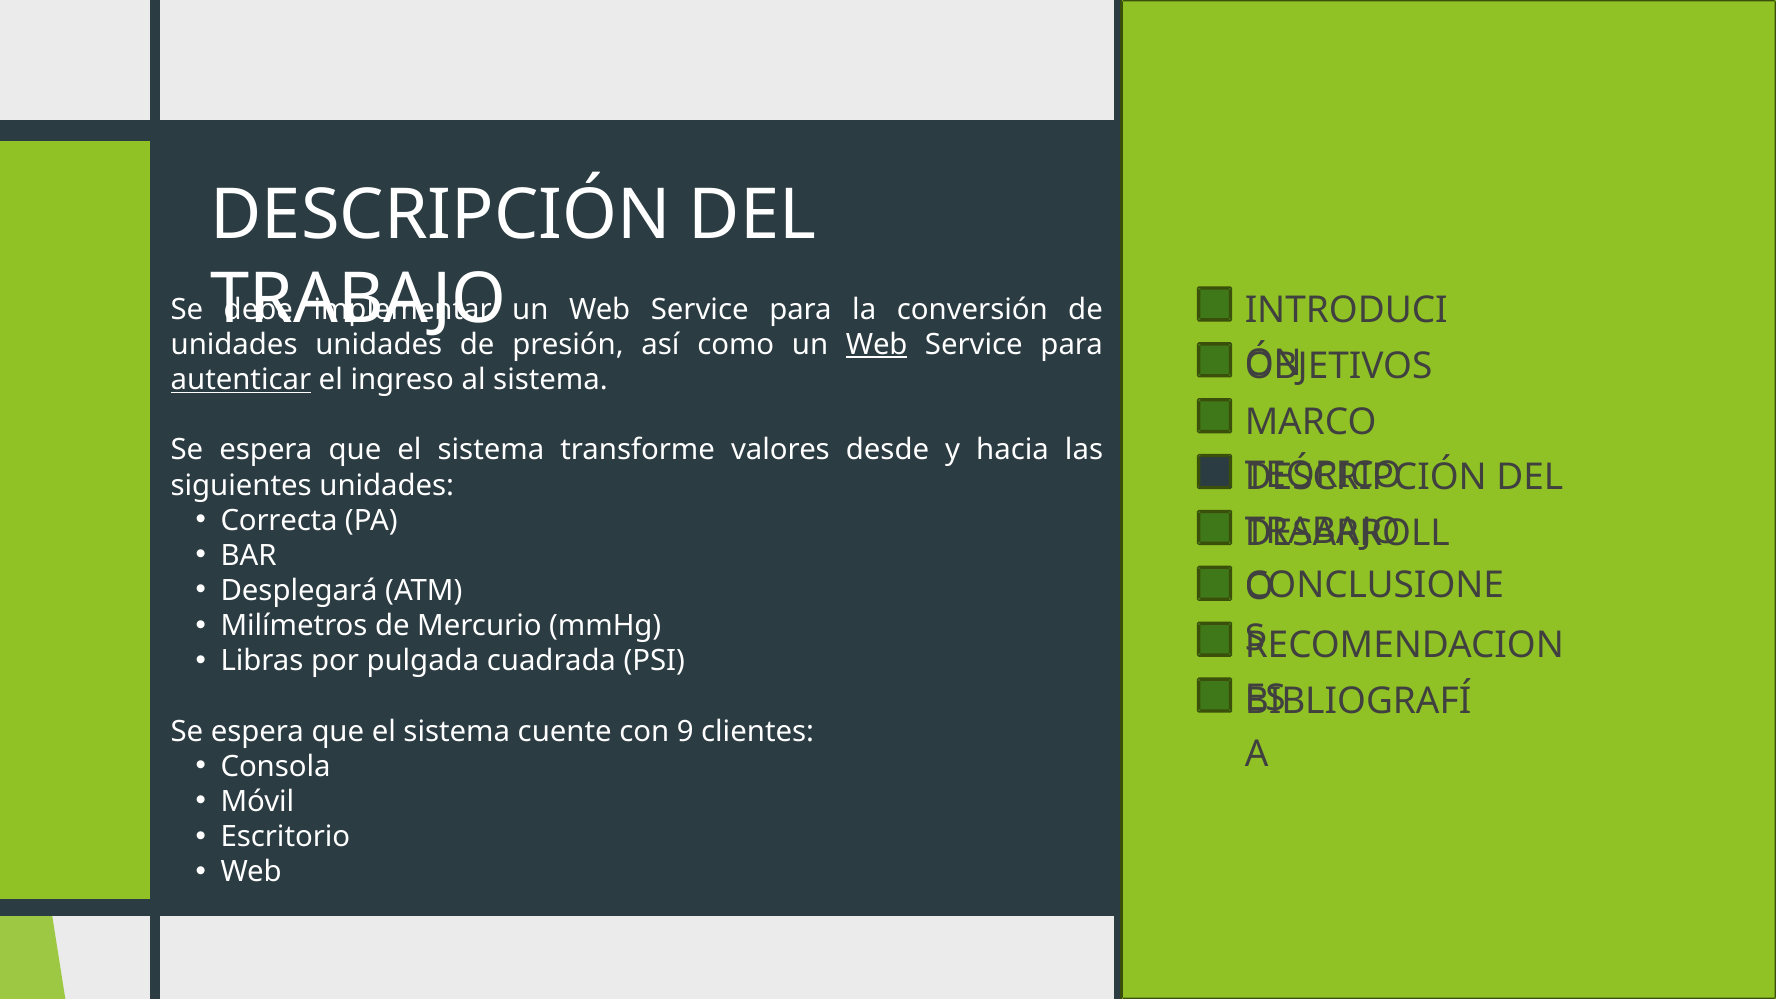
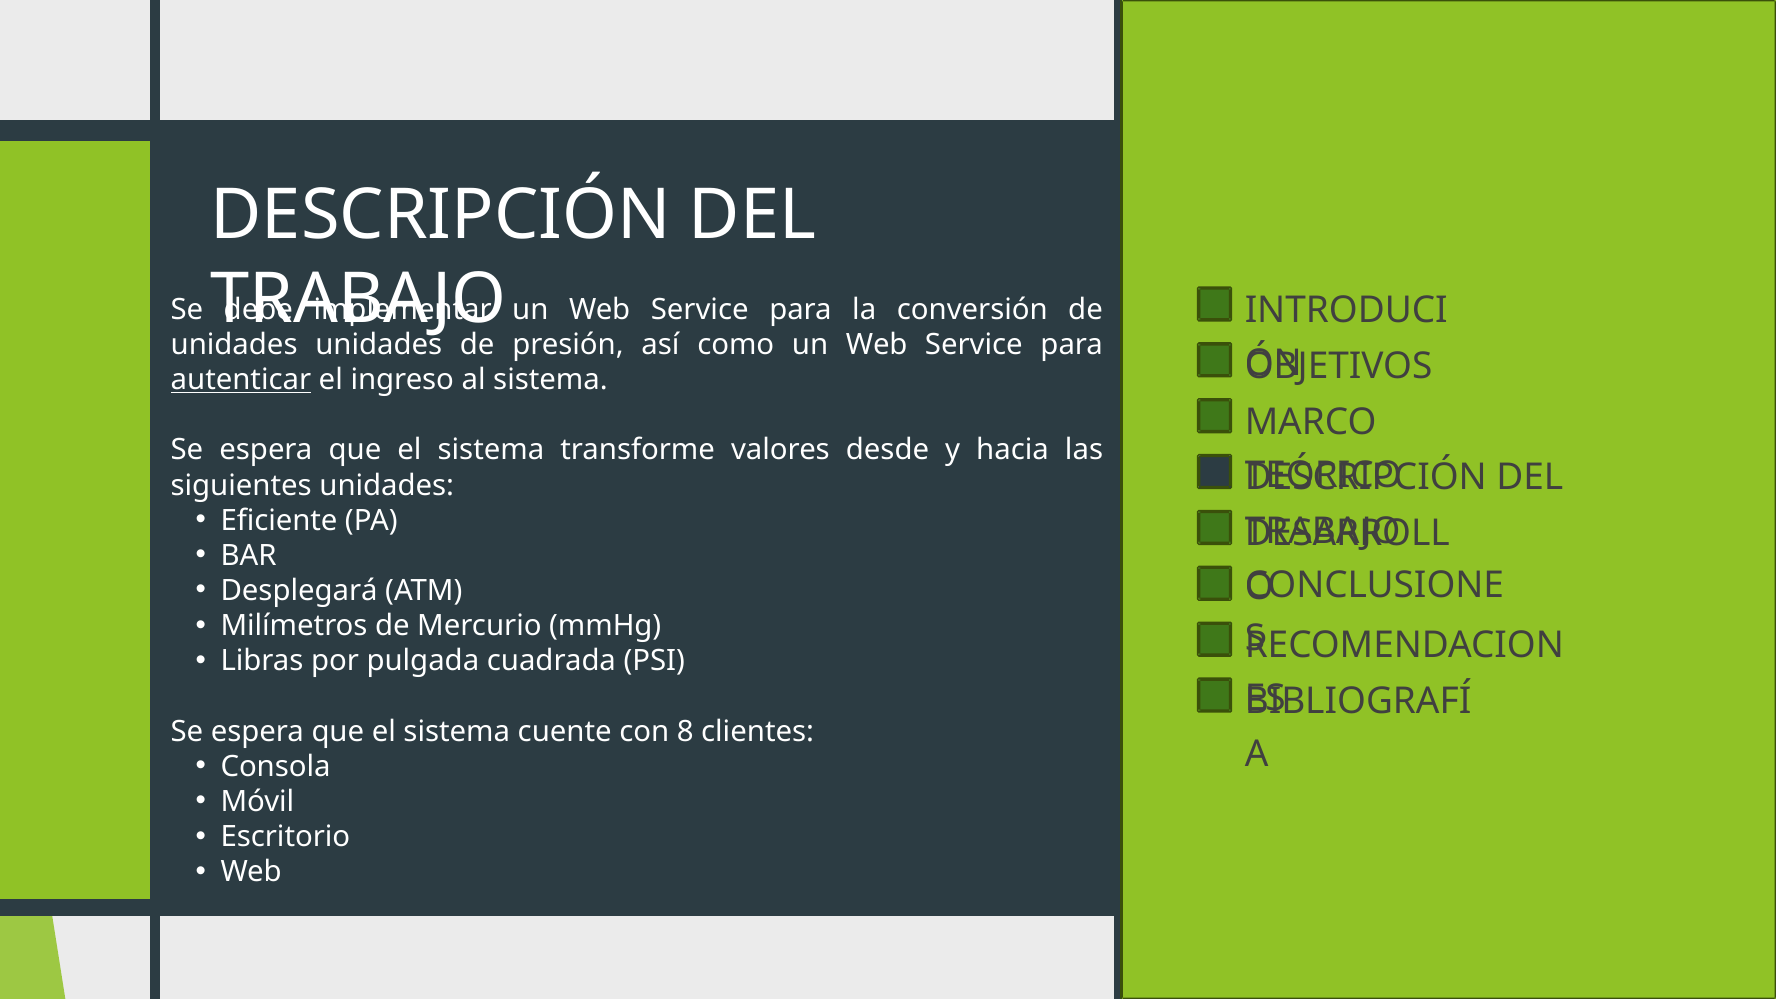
Web at (877, 345) underline: present -> none
Correcta: Correcta -> Eficiente
9: 9 -> 8
